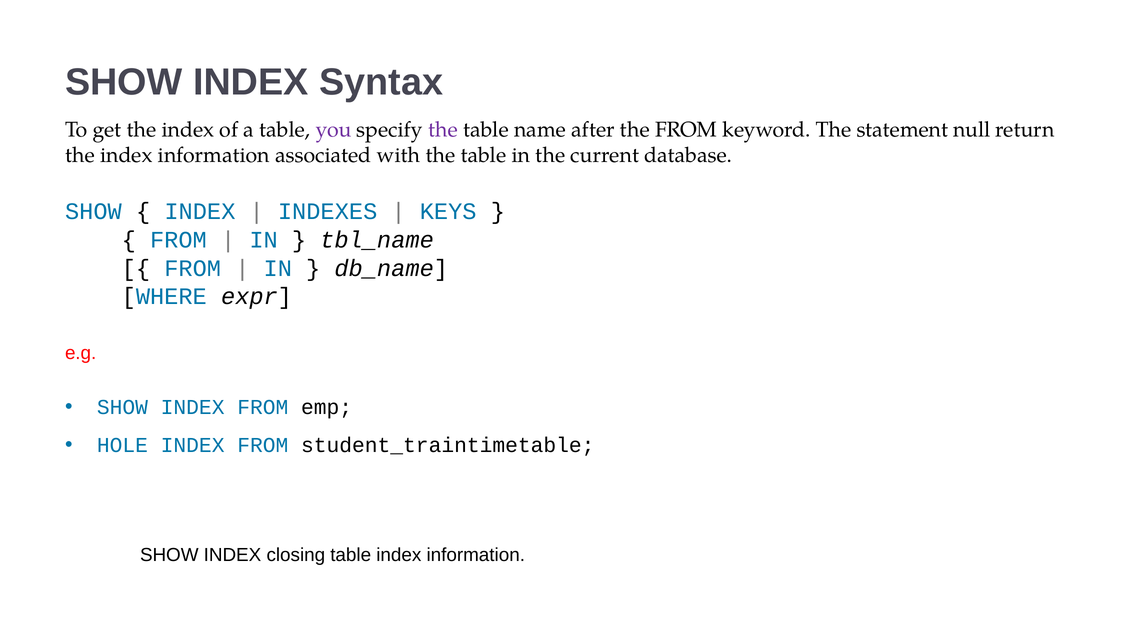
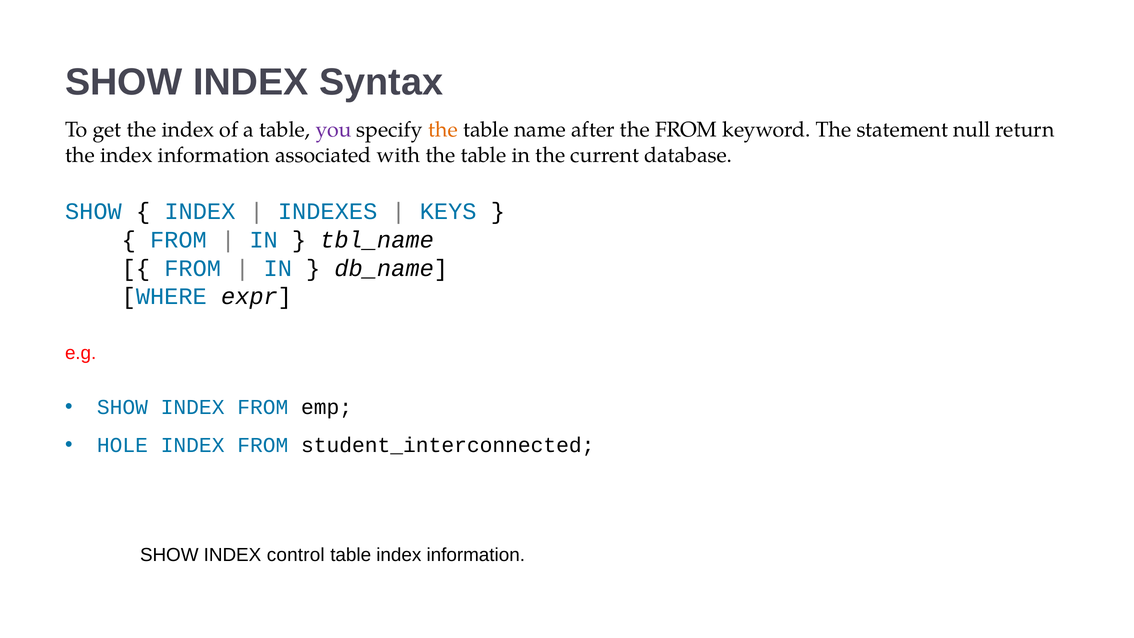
the at (443, 130) colour: purple -> orange
student_traintimetable: student_traintimetable -> student_interconnected
closing: closing -> control
